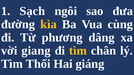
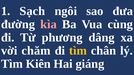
kìa colour: yellow -> pink
giang: giang -> chăm
Thối: Thối -> Kiên
